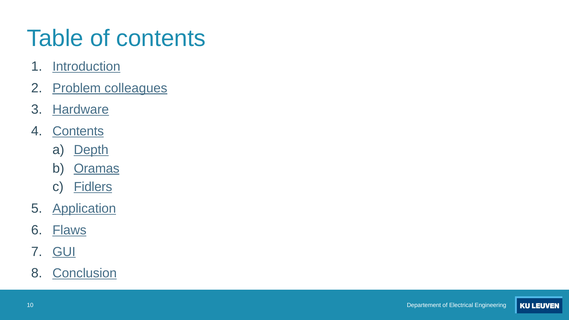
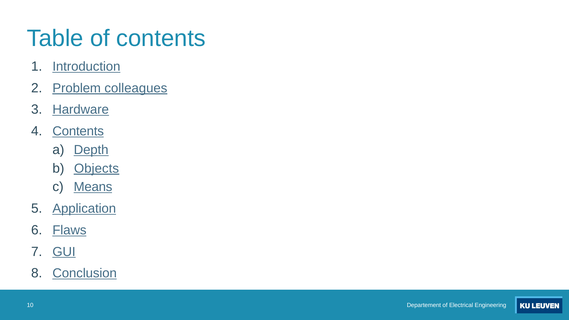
Oramas: Oramas -> Objects
Fidlers: Fidlers -> Means
